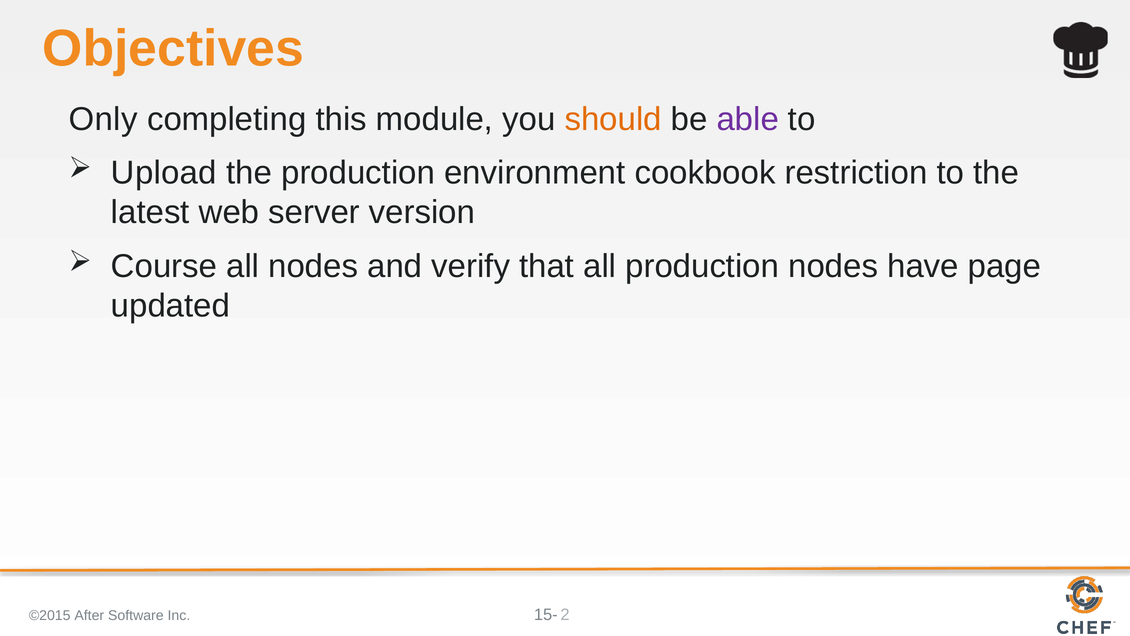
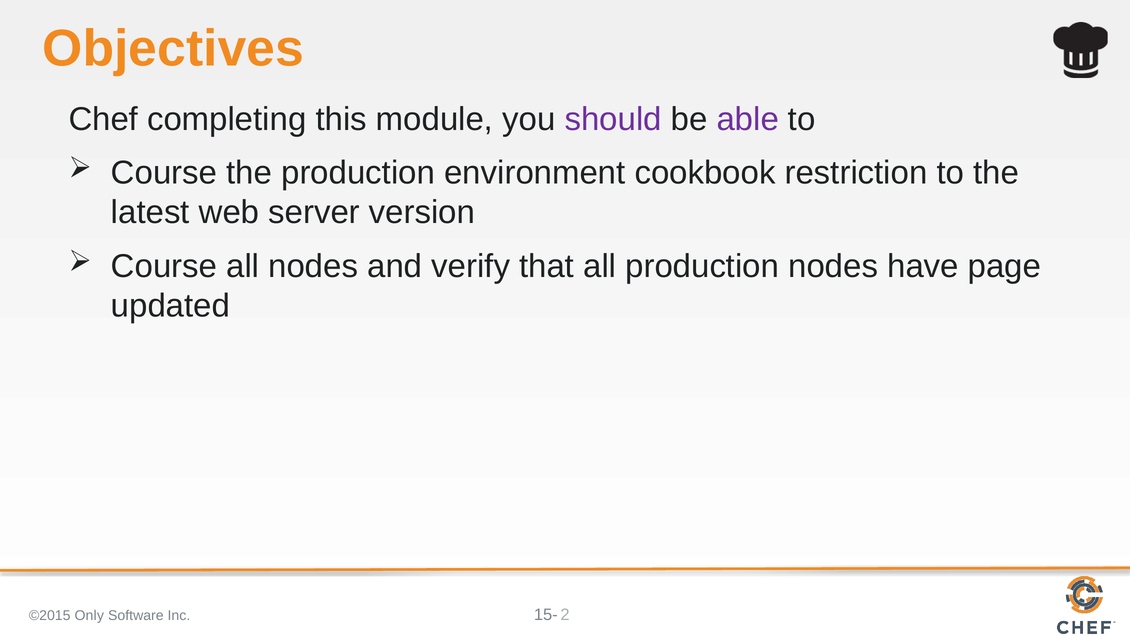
Only: Only -> Chef
should colour: orange -> purple
Upload at (164, 173): Upload -> Course
After: After -> Only
